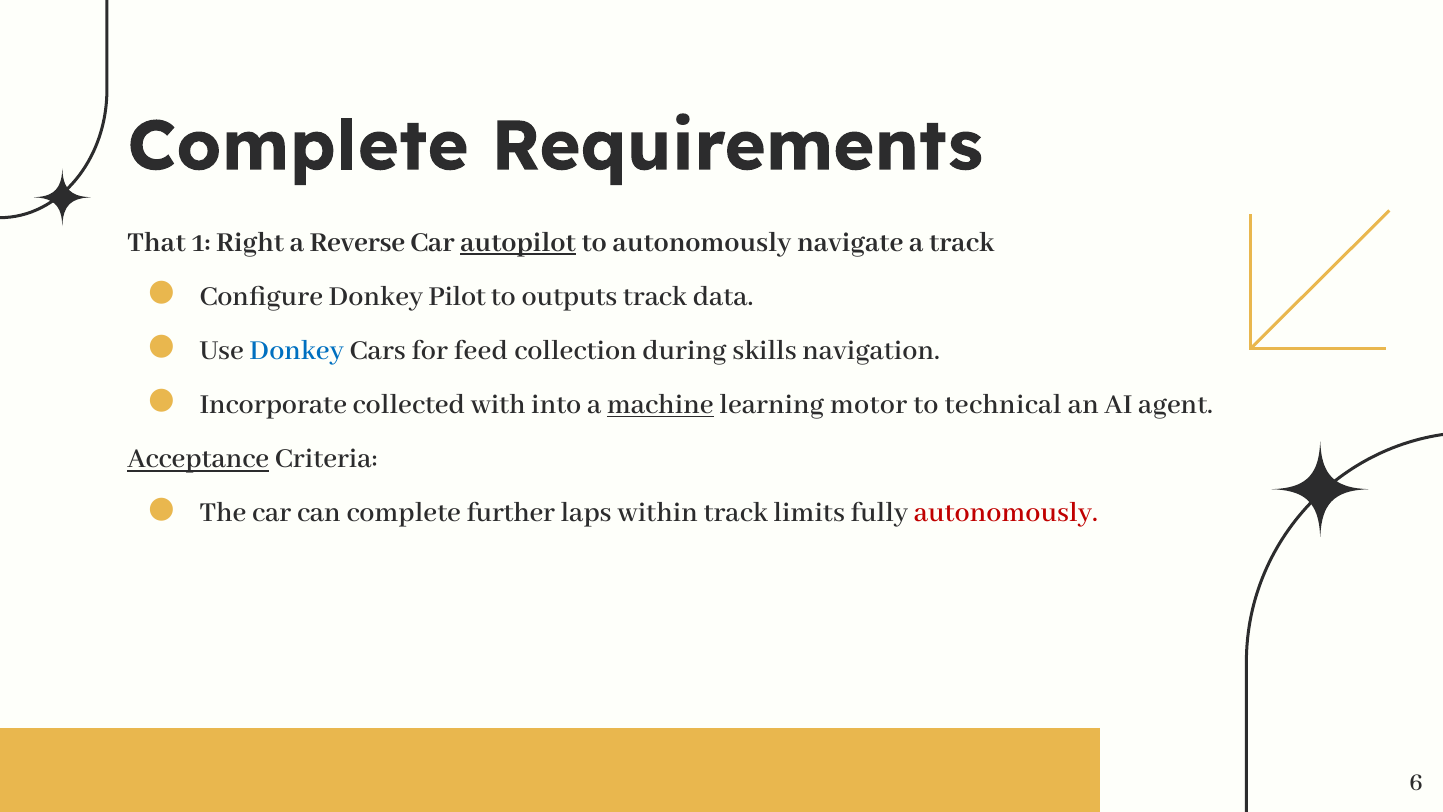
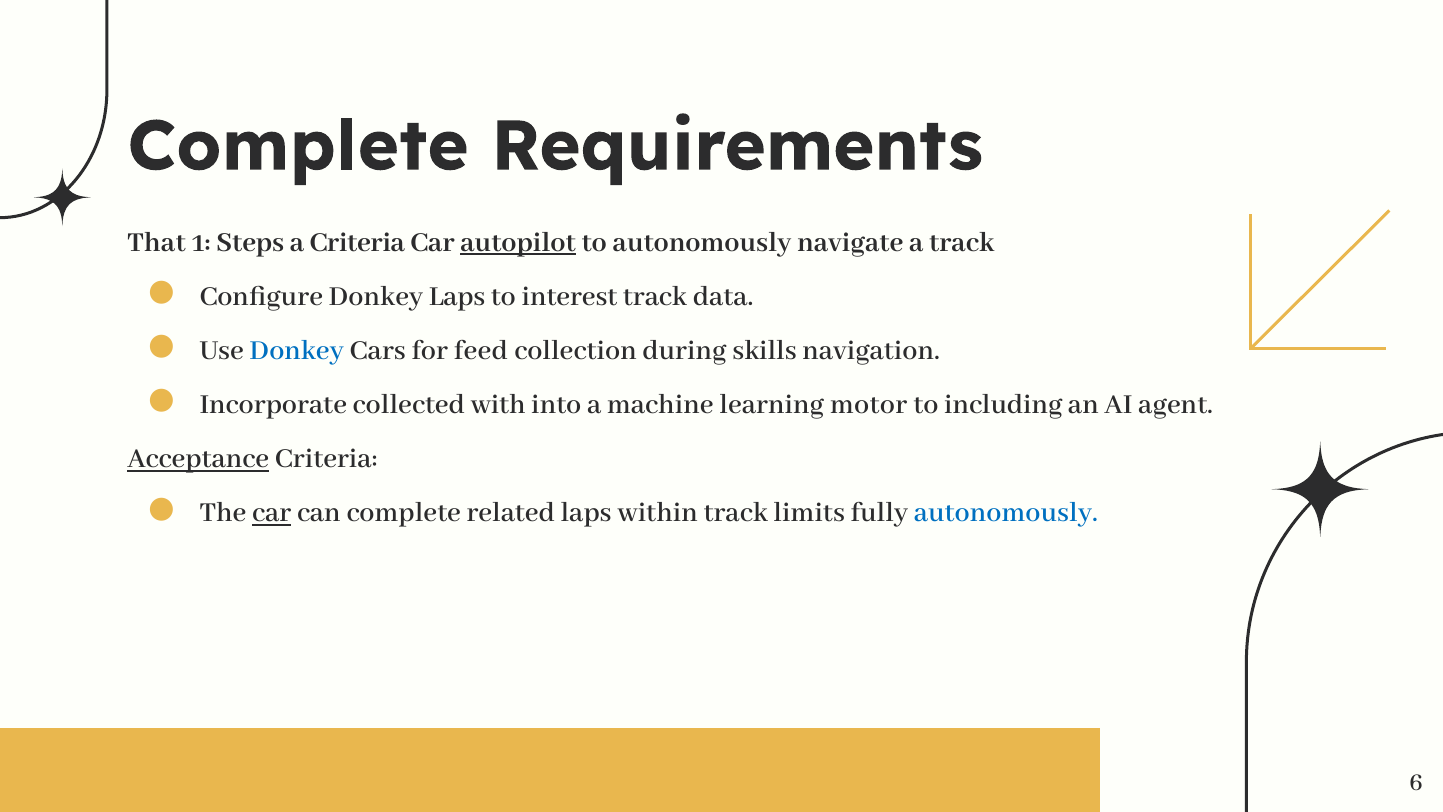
Right: Right -> Steps
a Reverse: Reverse -> Criteria
Donkey Pilot: Pilot -> Laps
outputs: outputs -> interest
machine underline: present -> none
technical: technical -> including
car at (272, 512) underline: none -> present
further: further -> related
autonomously at (1006, 512) colour: red -> blue
